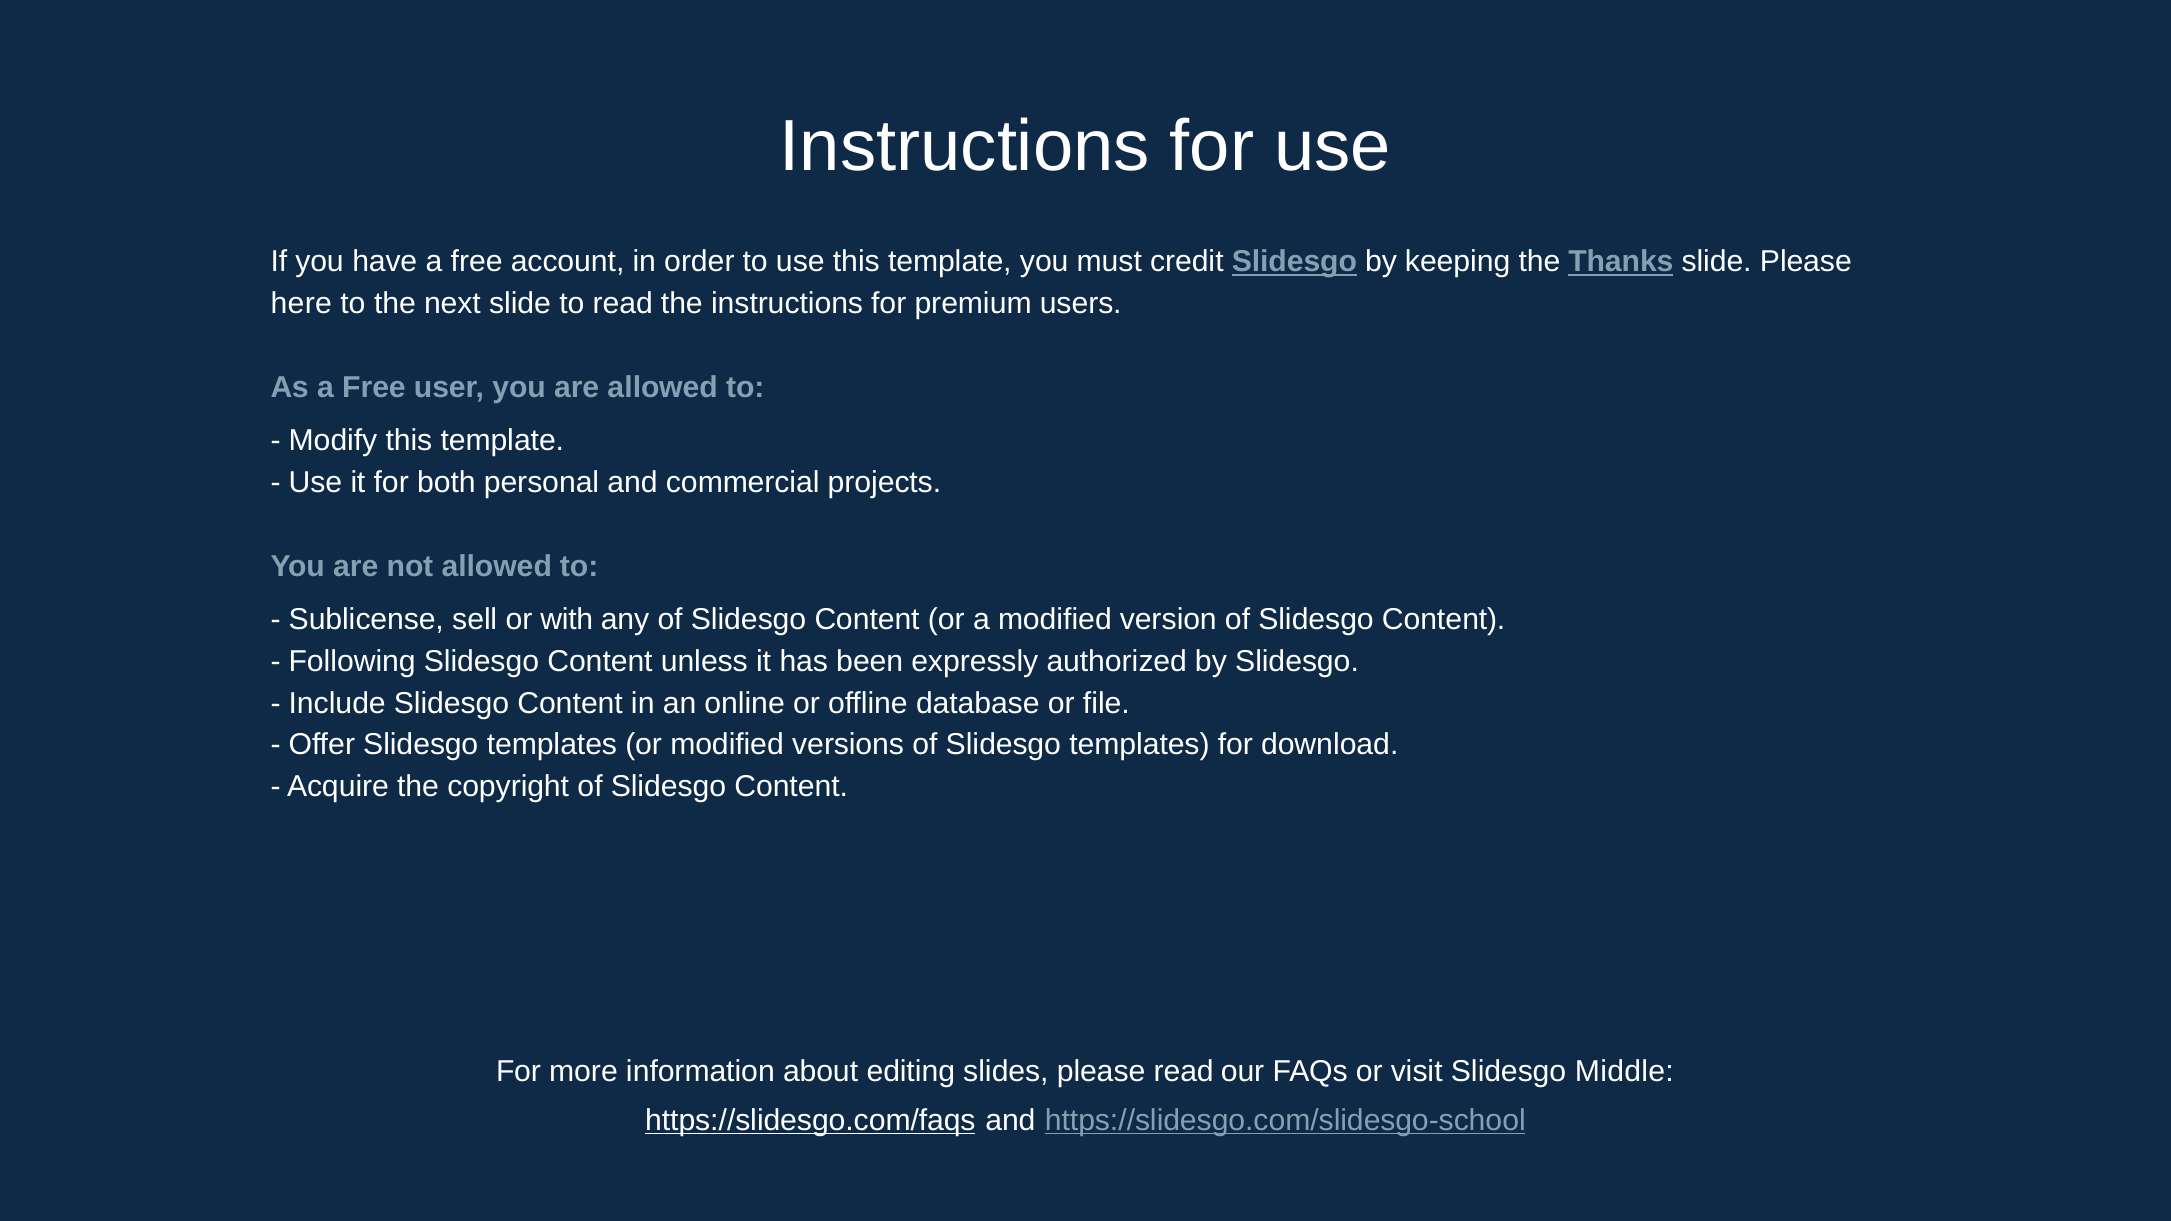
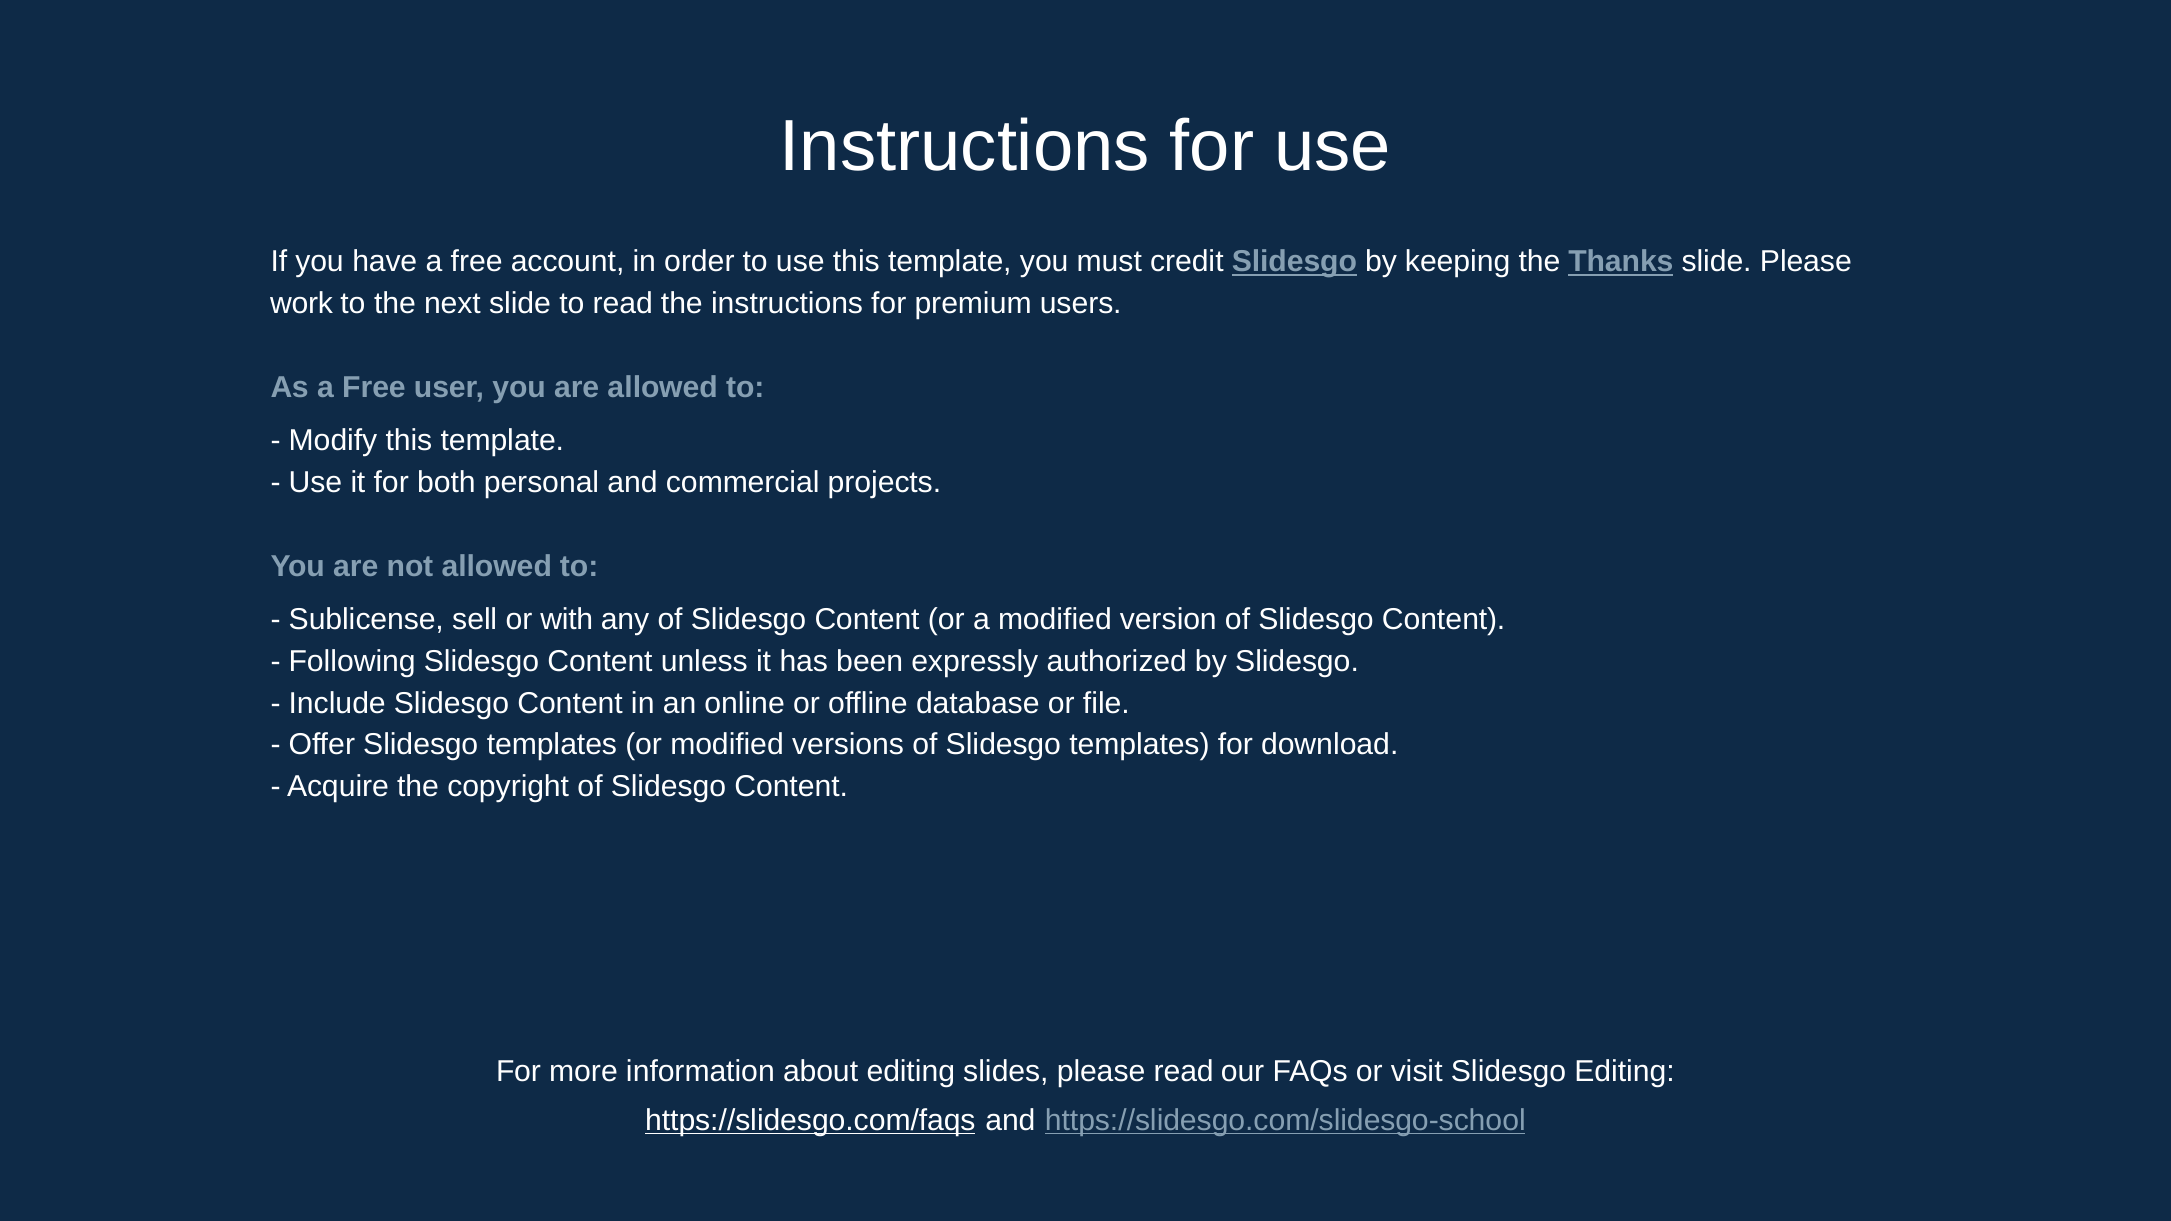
here: here -> work
Slidesgo Middle: Middle -> Editing
